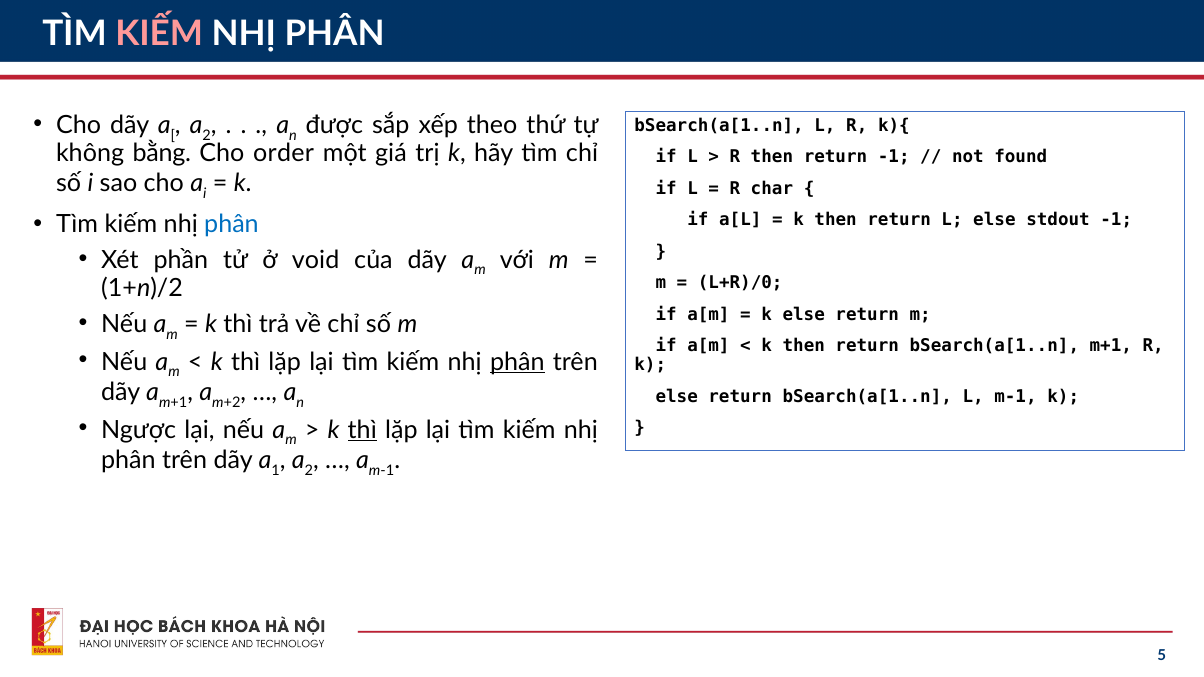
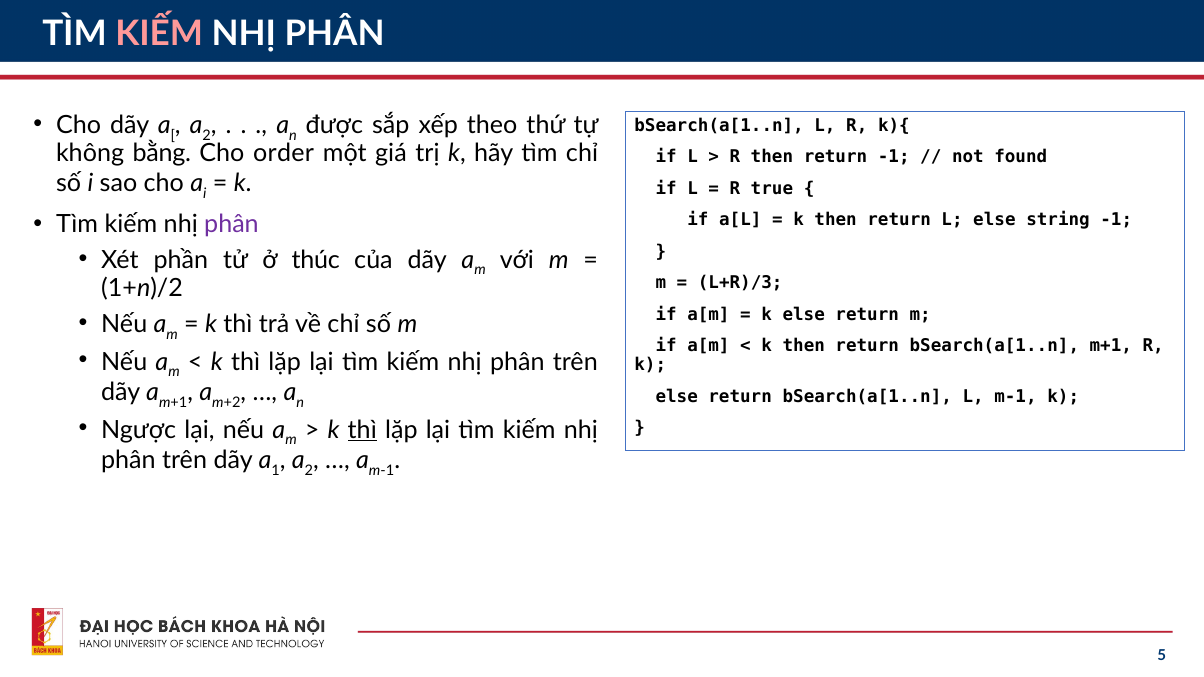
char: char -> true
phân at (231, 224) colour: blue -> purple
stdout: stdout -> string
void: void -> thúc
L+R)/0: L+R)/0 -> L+R)/3
phân at (517, 362) underline: present -> none
